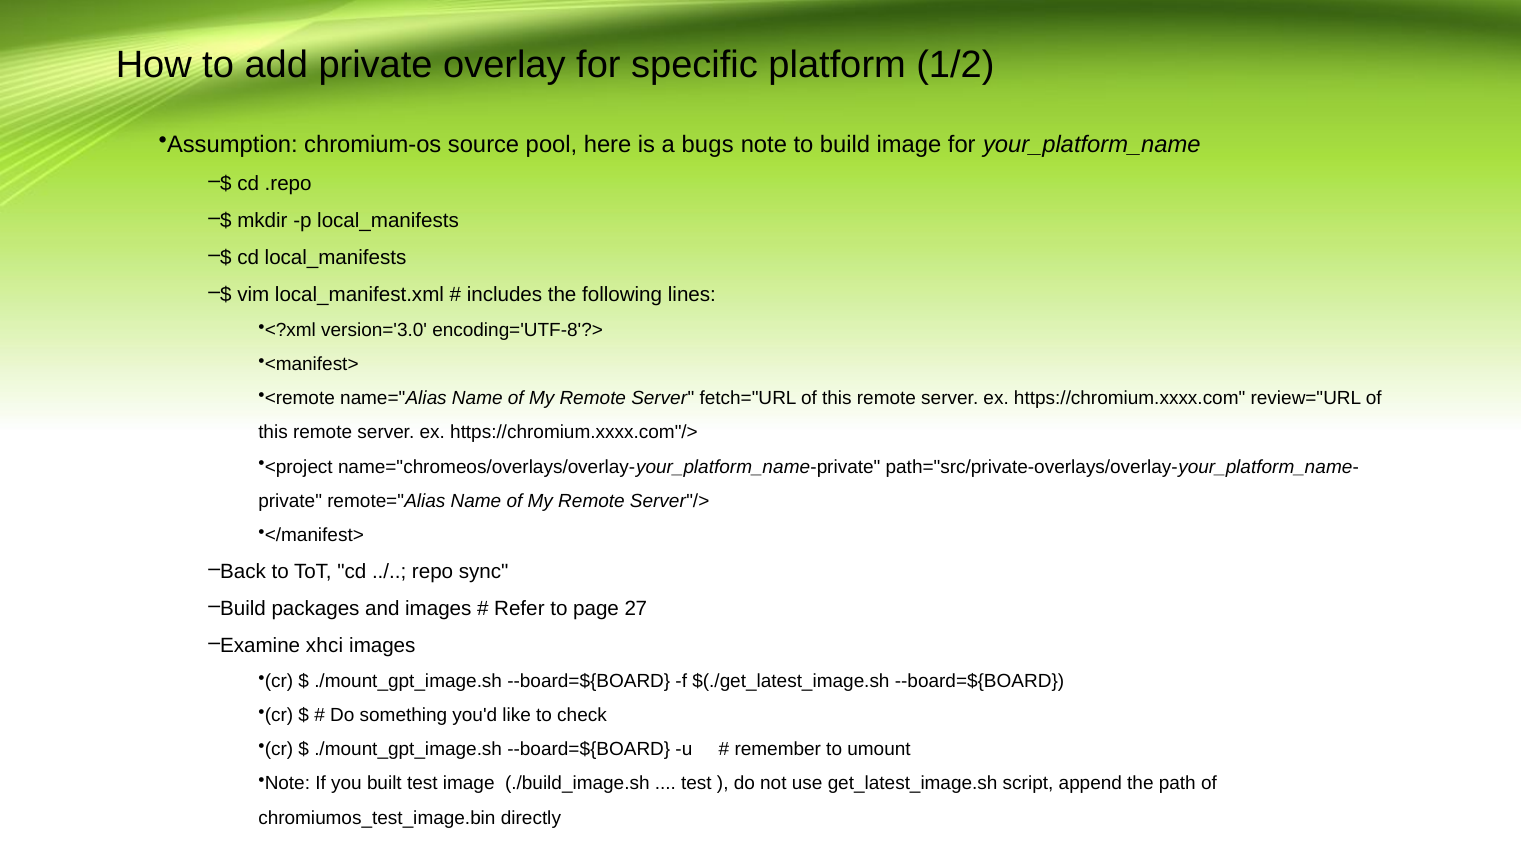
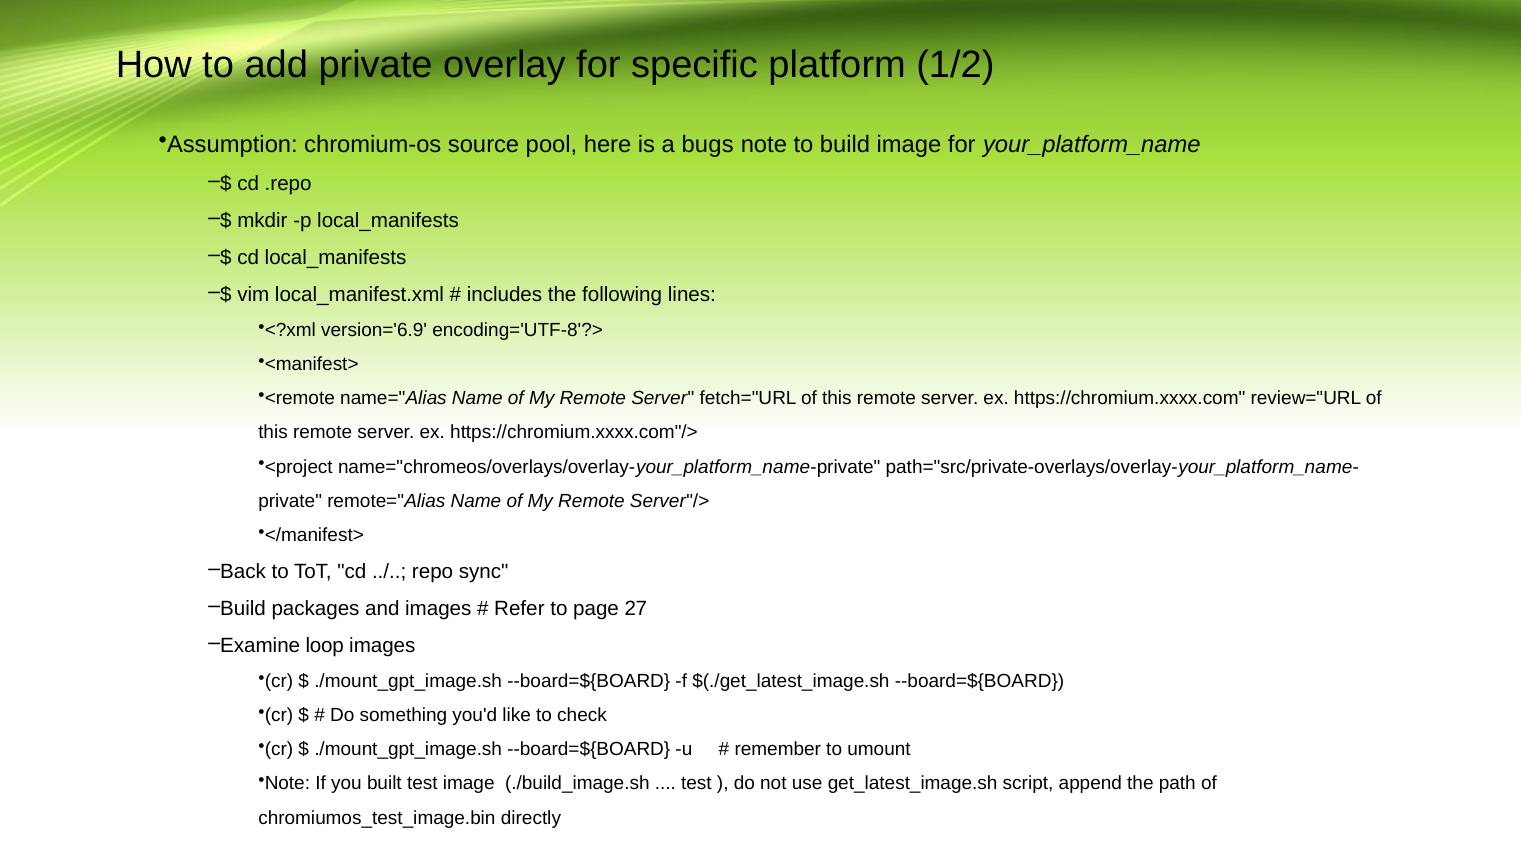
version='3.0: version='3.0 -> version='6.9
xhci: xhci -> loop
